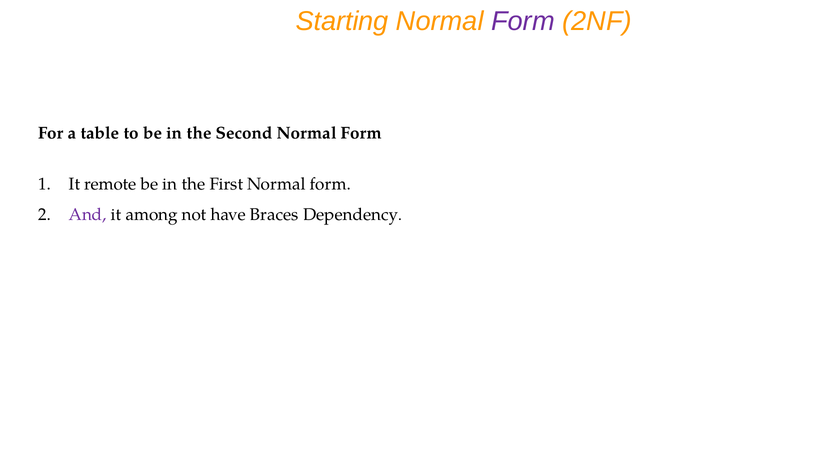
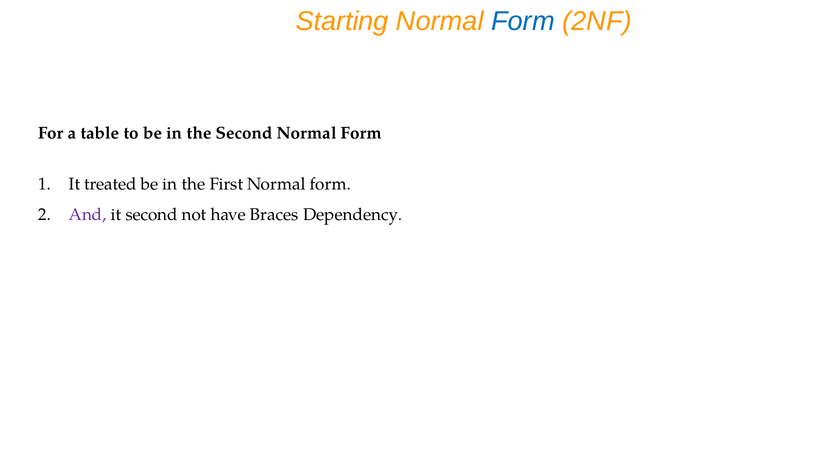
Form at (523, 21) colour: purple -> blue
remote: remote -> treated
it among: among -> second
